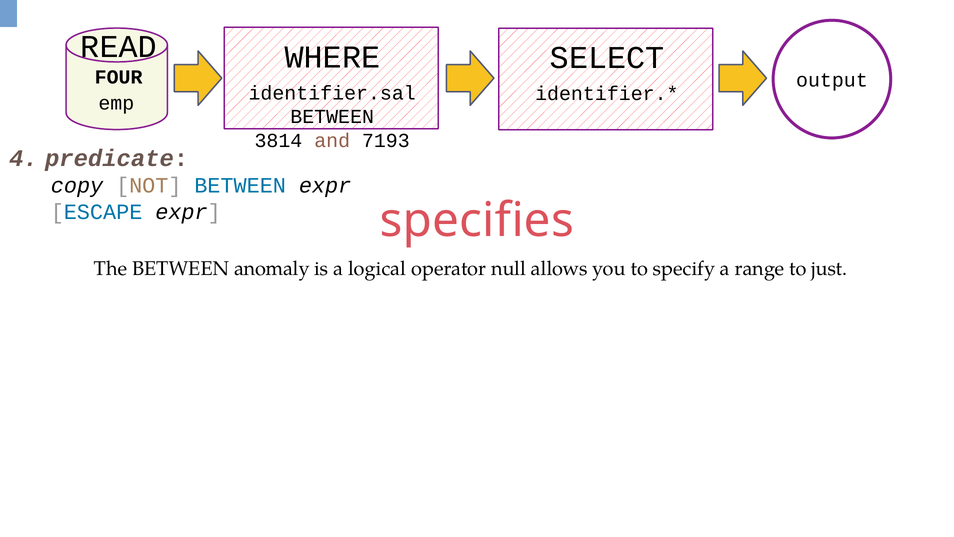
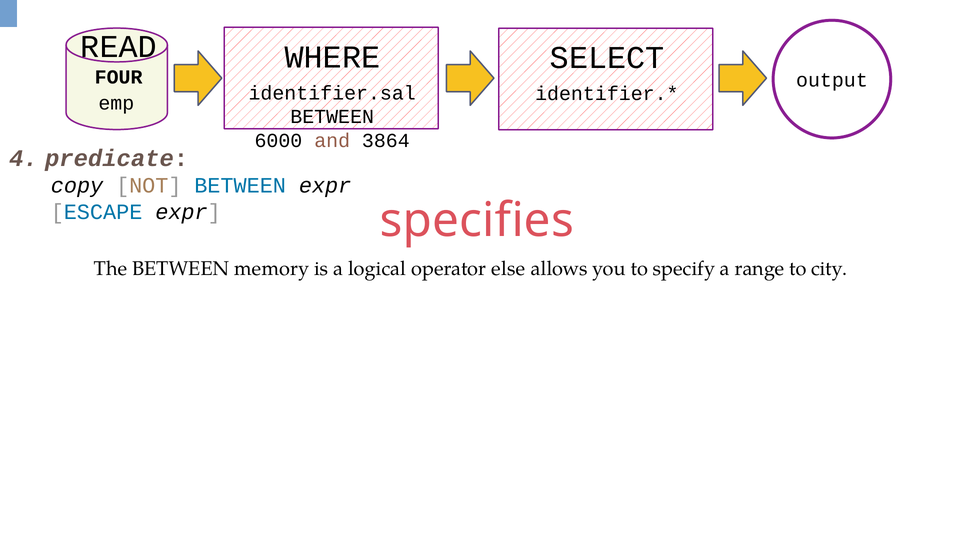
3814: 3814 -> 6000
7193: 7193 -> 3864
anomaly: anomaly -> memory
null: null -> else
just: just -> city
